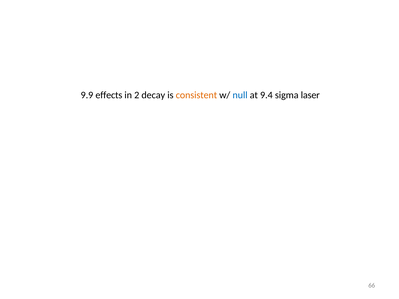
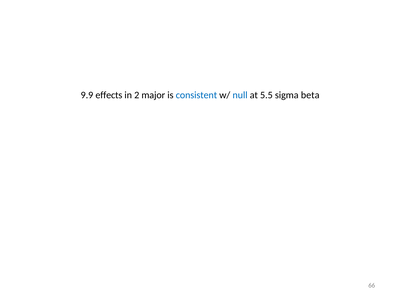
decay: decay -> major
consistent colour: orange -> blue
9.4: 9.4 -> 5.5
laser: laser -> beta
